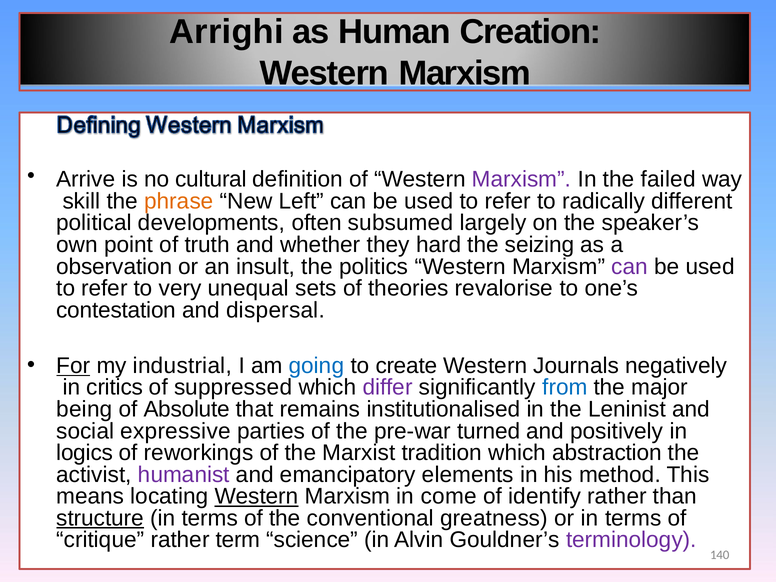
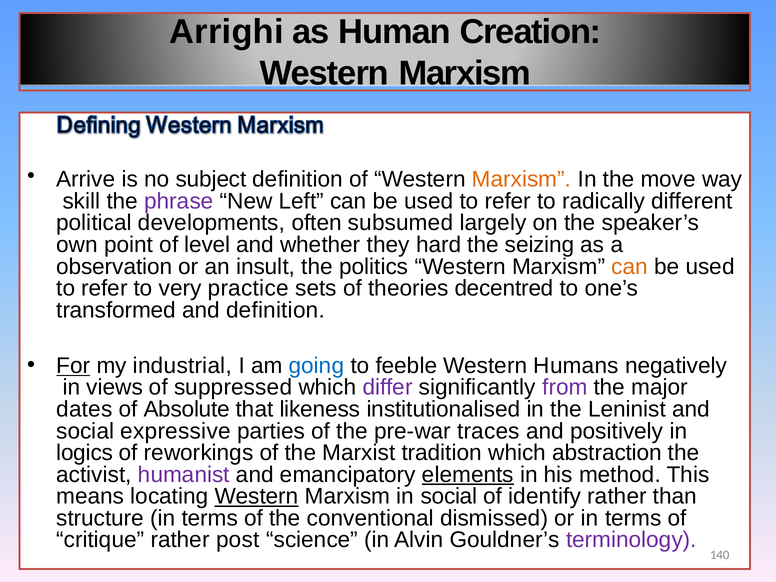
cultural: cultural -> subject
Marxism at (521, 179) colour: purple -> orange
failed: failed -> move
phrase colour: orange -> purple
truth: truth -> level
can at (630, 267) colour: purple -> orange
unequal: unequal -> practice
revalorise: revalorise -> decentred
contestation: contestation -> transformed
and dispersal: dispersal -> definition
create: create -> feeble
Journals: Journals -> Humans
critics: critics -> views
from colour: blue -> purple
being: being -> dates
remains: remains -> likeness
turned: turned -> traces
elements underline: none -> present
in come: come -> social
structure underline: present -> none
greatness: greatness -> dismissed
term: term -> post
